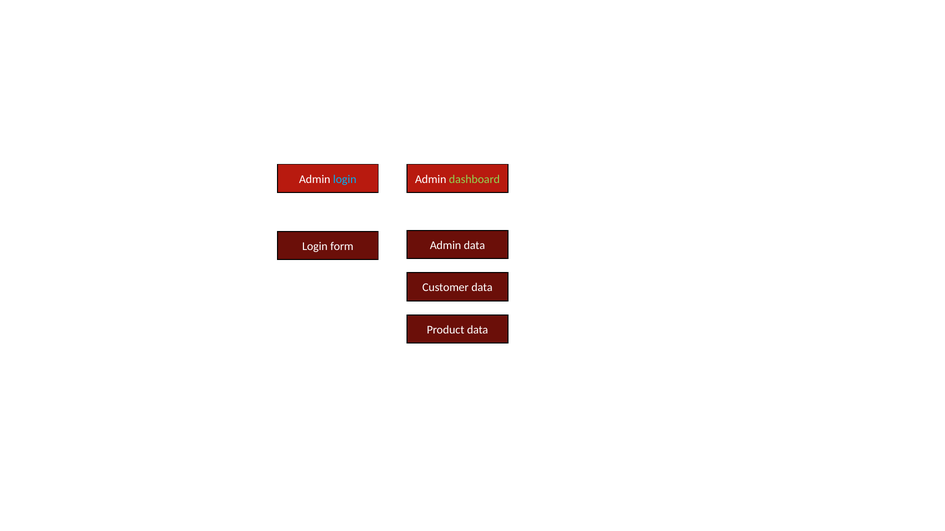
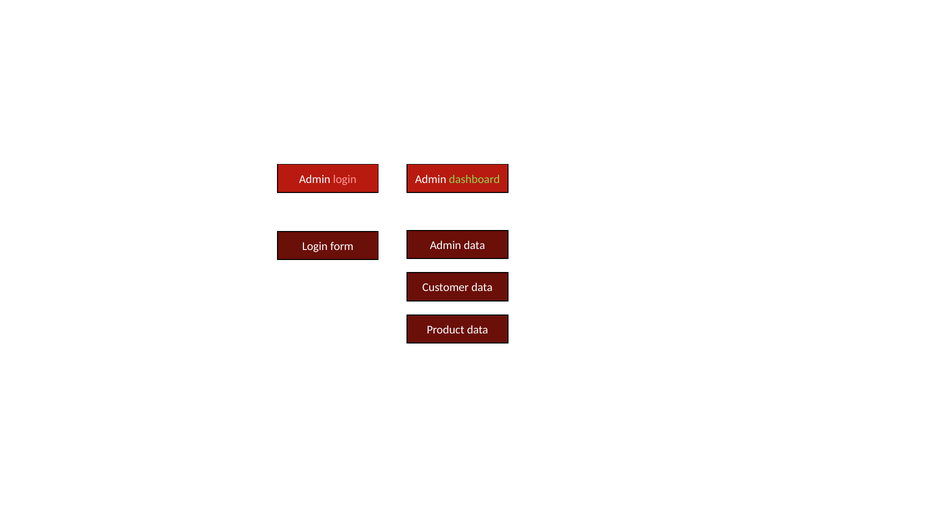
login at (345, 179) colour: light blue -> pink
